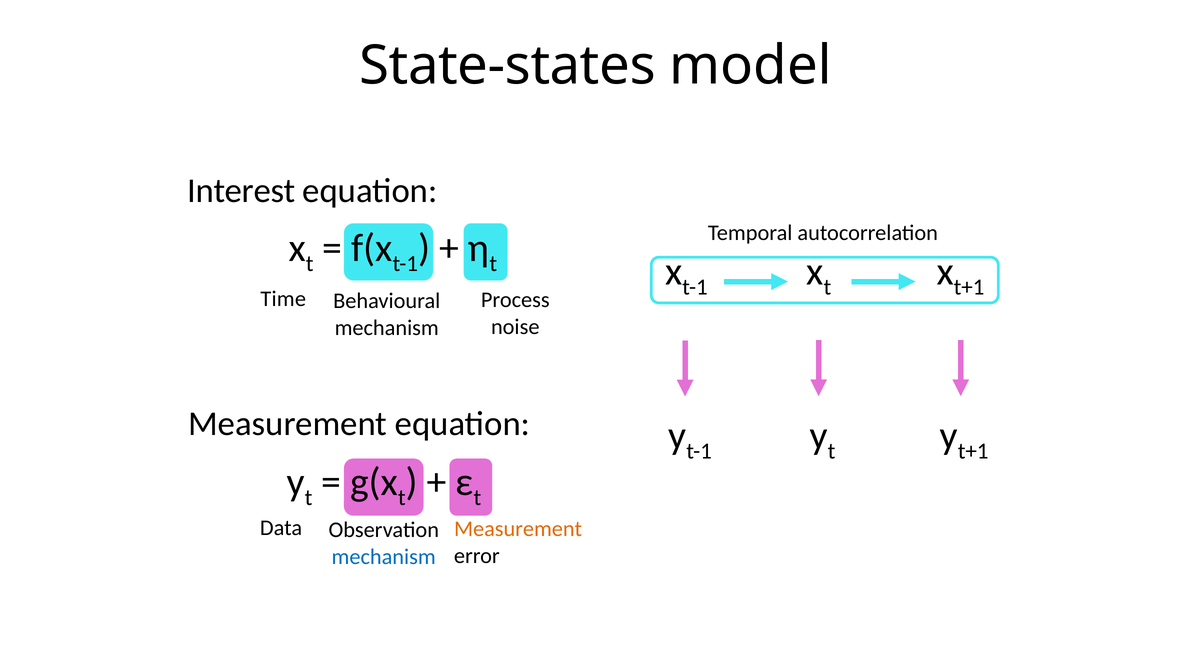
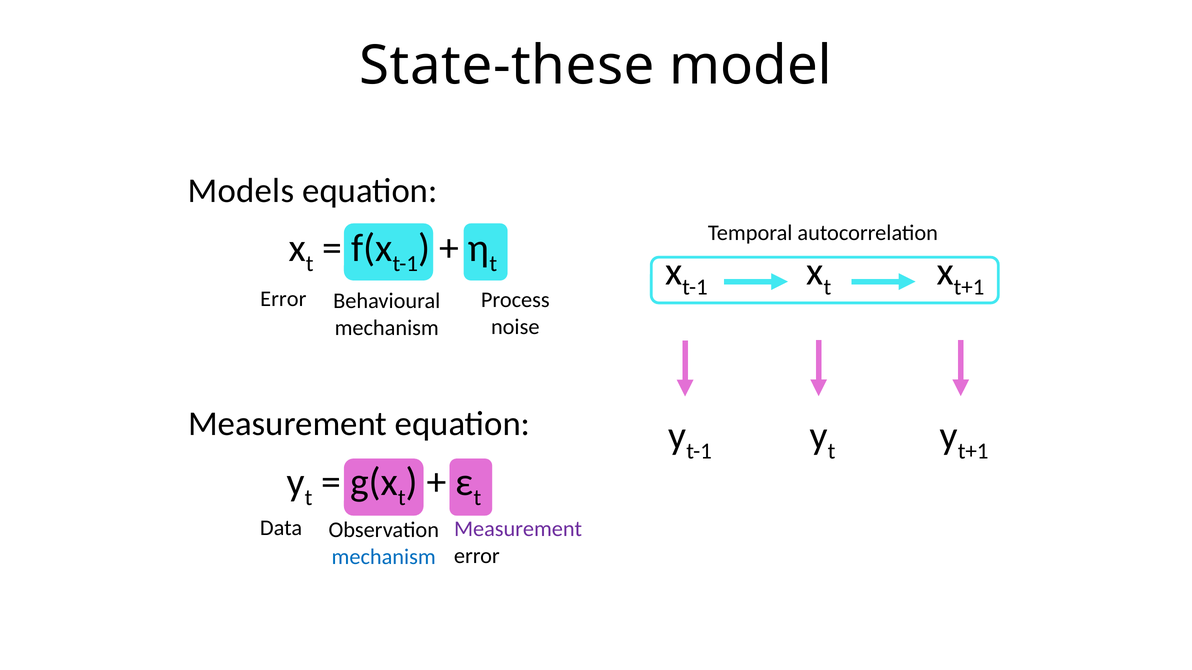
State-states: State-states -> State-these
Interest: Interest -> Models
Time at (283, 299): Time -> Error
Measurement at (518, 529) colour: orange -> purple
